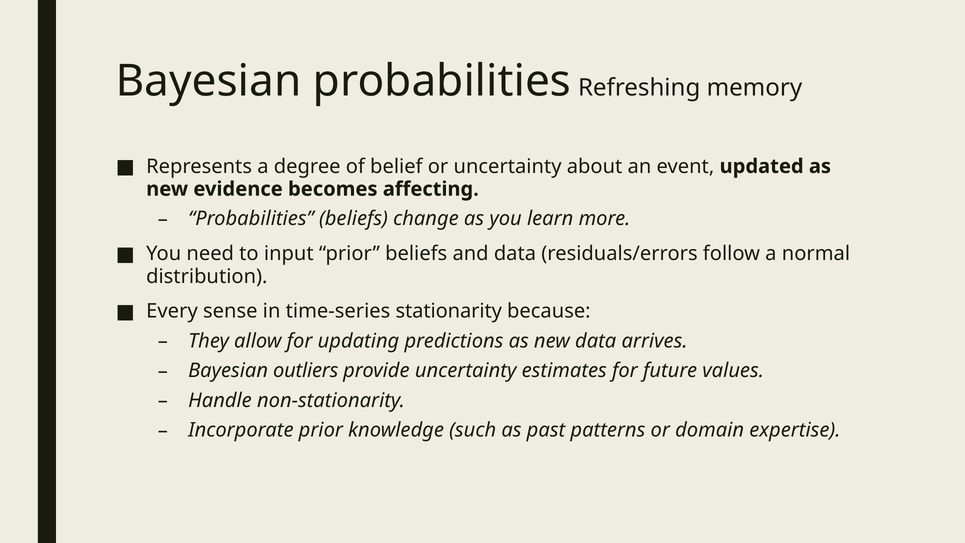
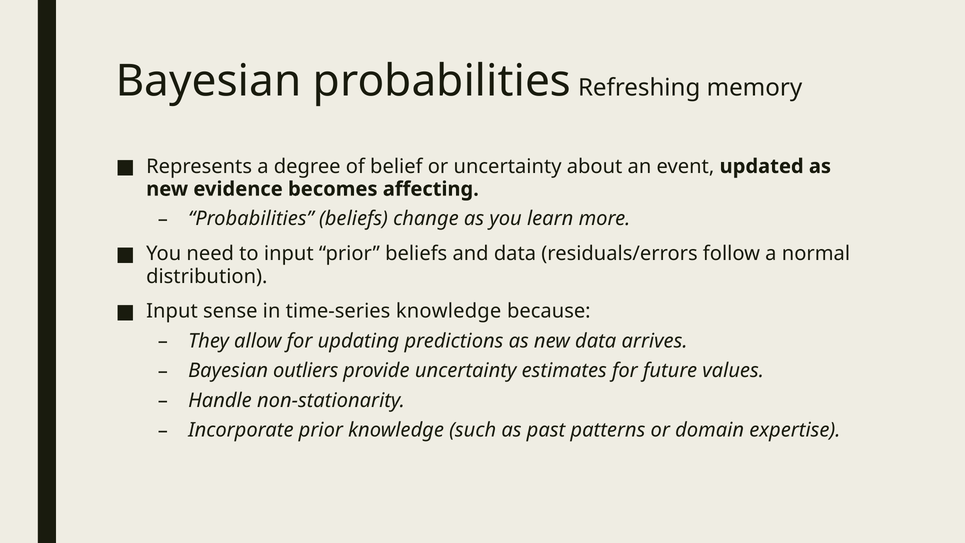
Every at (172, 311): Every -> Input
time-series stationarity: stationarity -> knowledge
